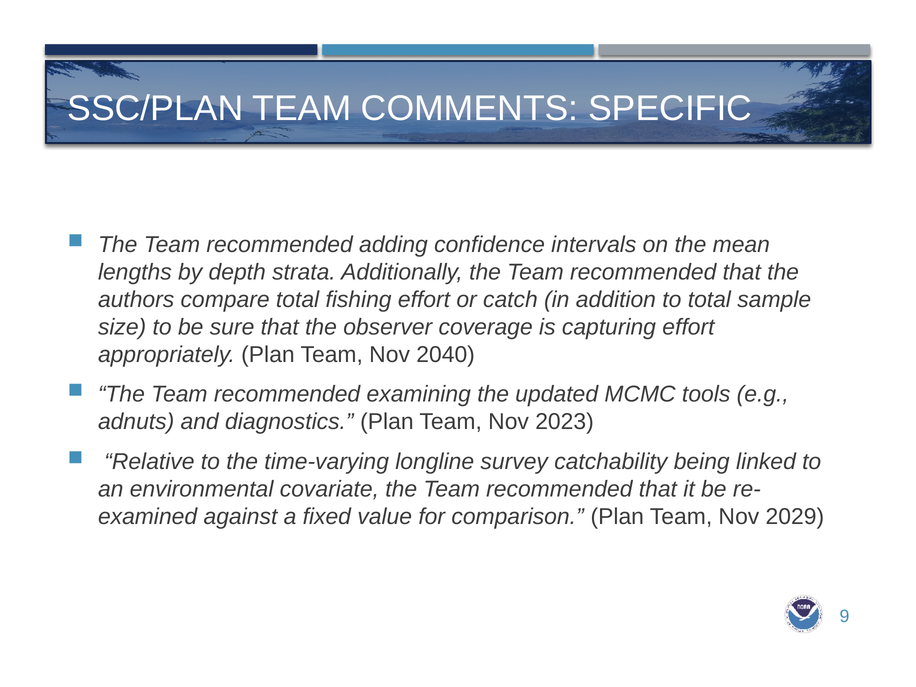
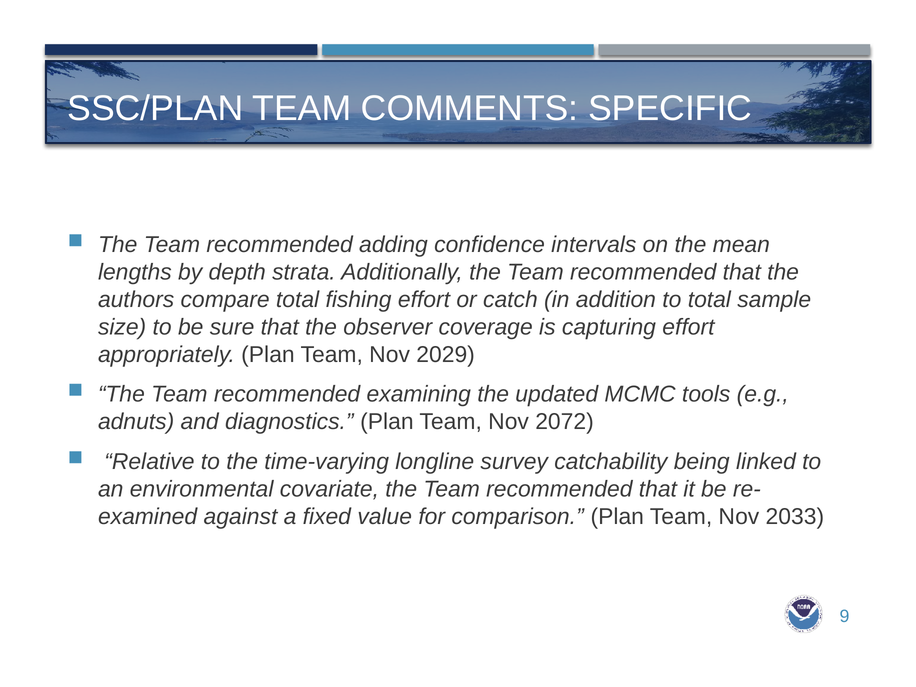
2040: 2040 -> 2029
2023: 2023 -> 2072
2029: 2029 -> 2033
